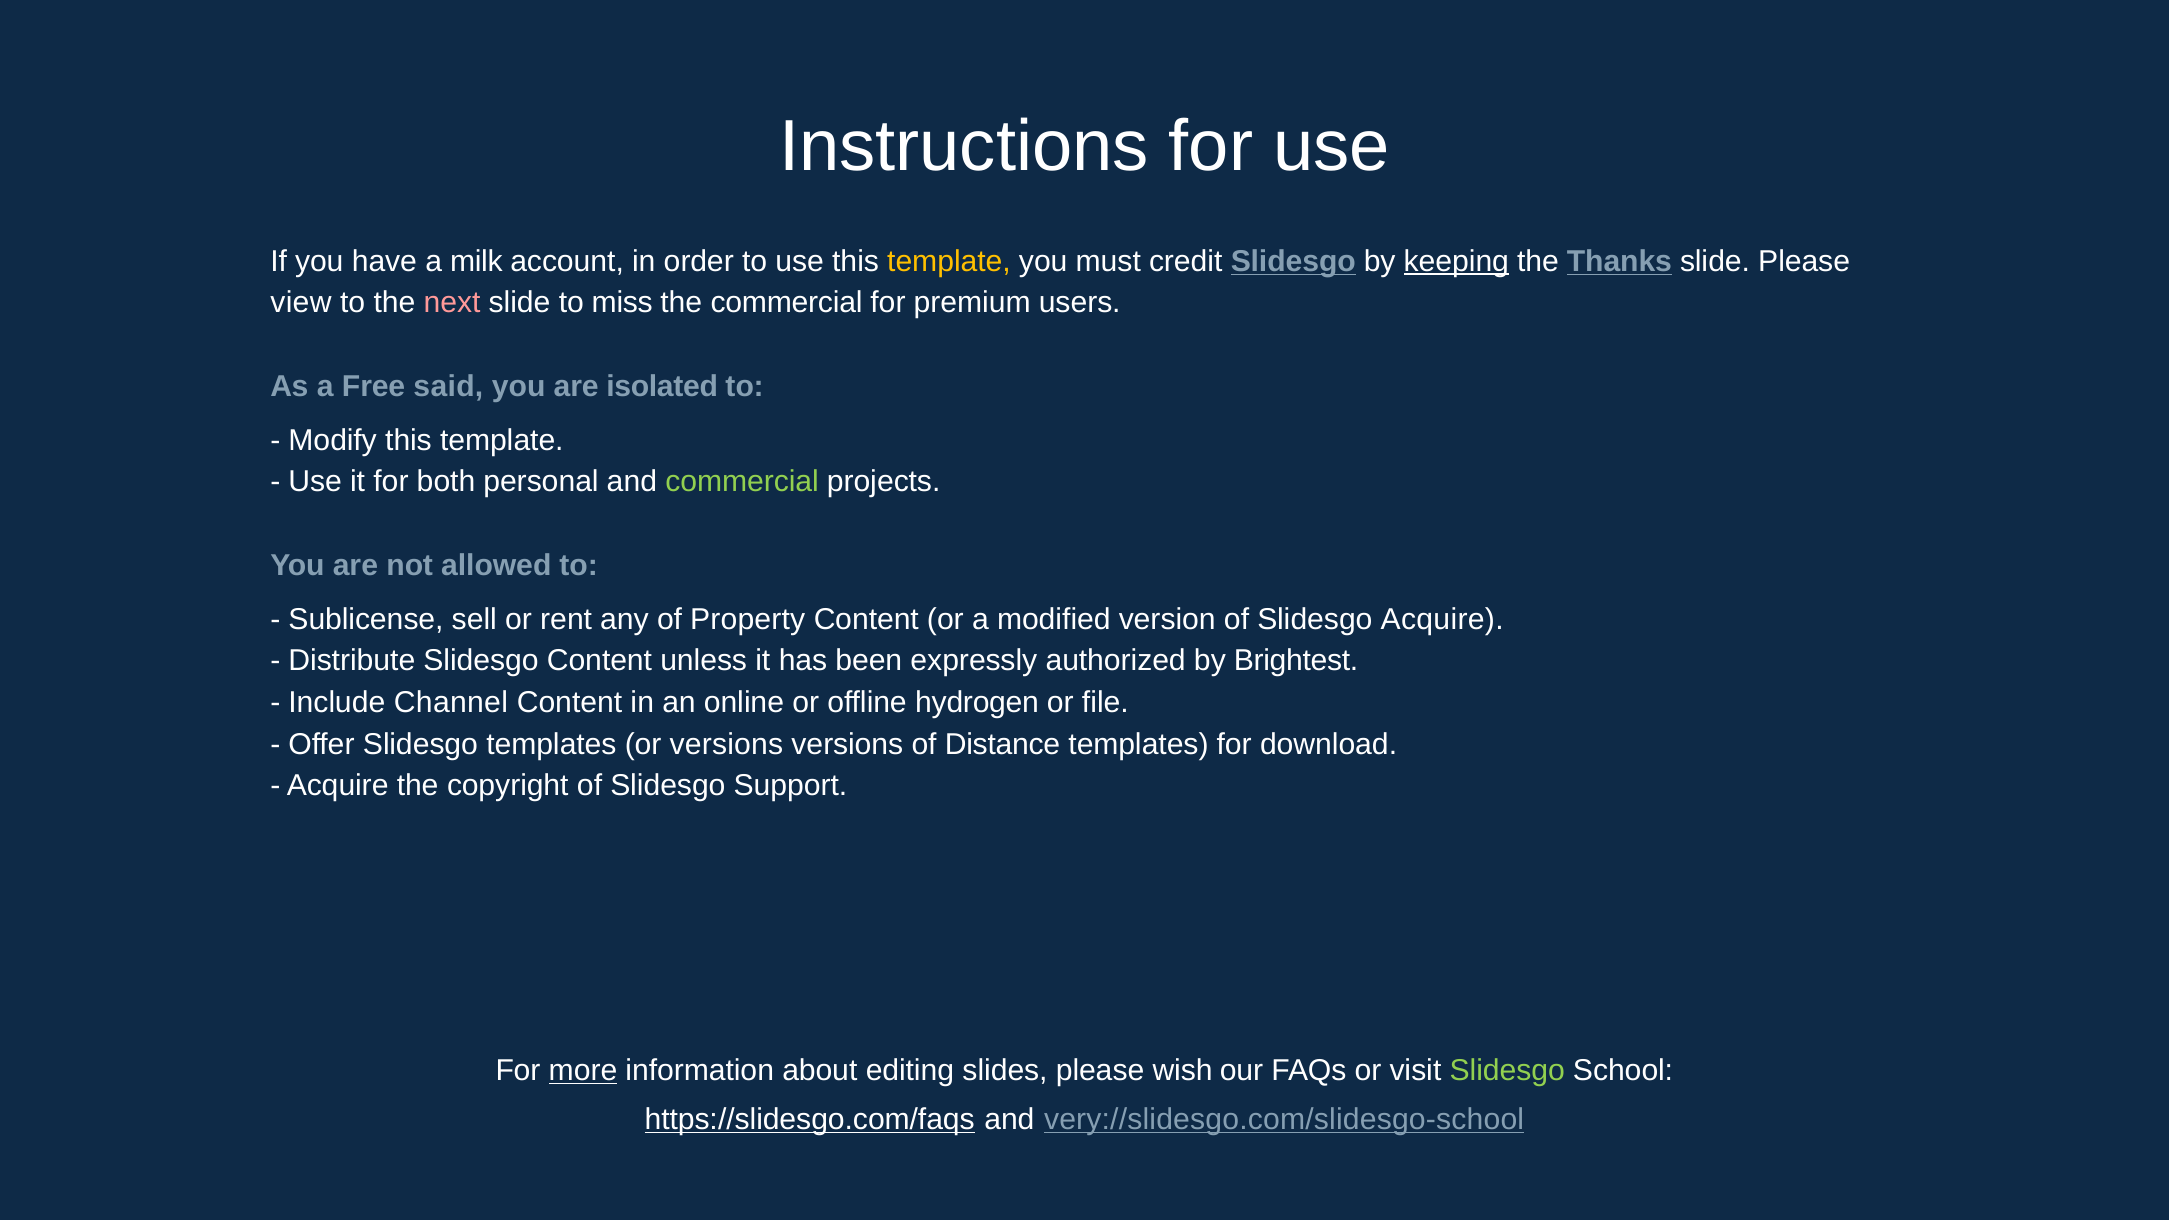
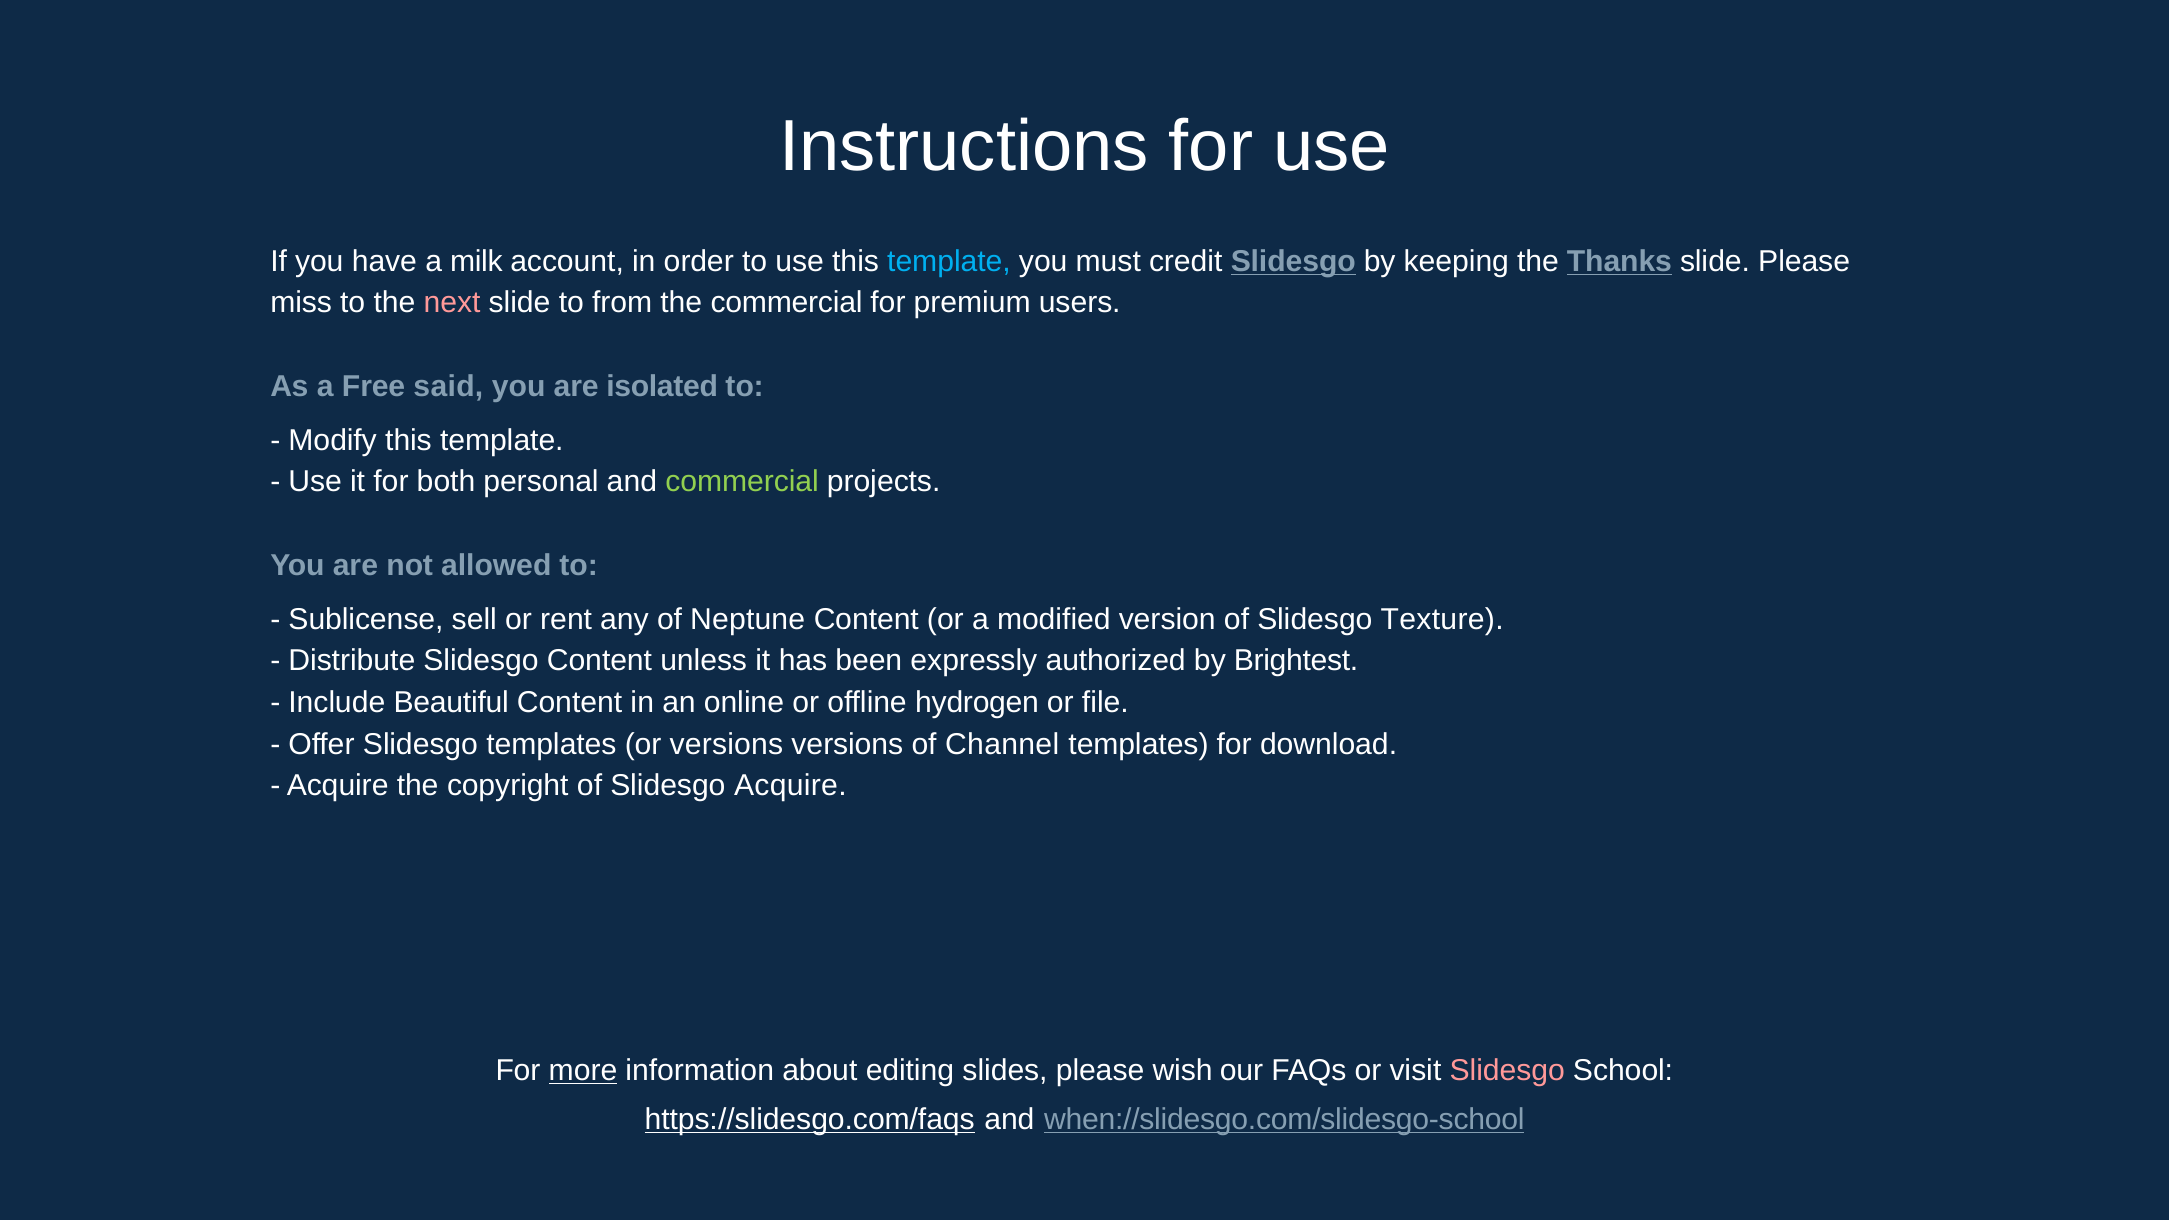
template at (949, 261) colour: yellow -> light blue
keeping underline: present -> none
view: view -> miss
miss: miss -> from
Property: Property -> Neptune
Slidesgo Acquire: Acquire -> Texture
Channel: Channel -> Beautiful
Distance: Distance -> Channel
Slidesgo Support: Support -> Acquire
Slidesgo at (1507, 1071) colour: light green -> pink
very://slidesgo.com/slidesgo-school: very://slidesgo.com/slidesgo-school -> when://slidesgo.com/slidesgo-school
